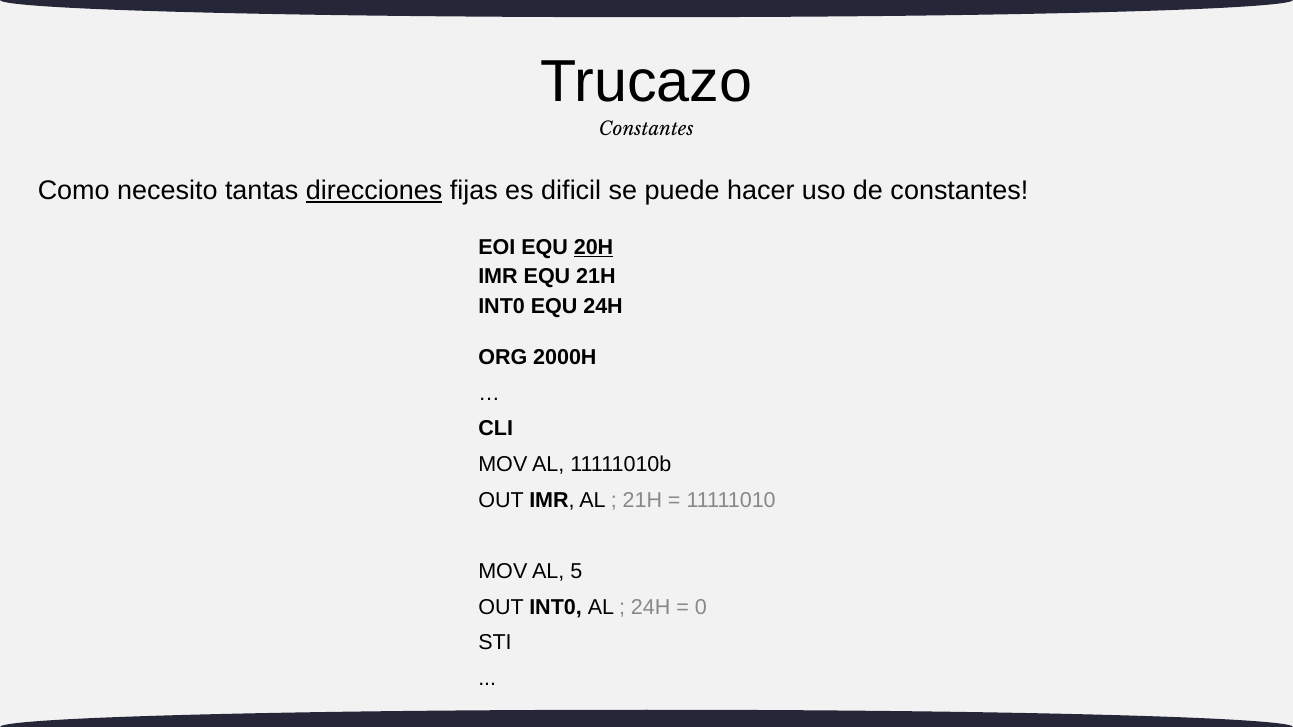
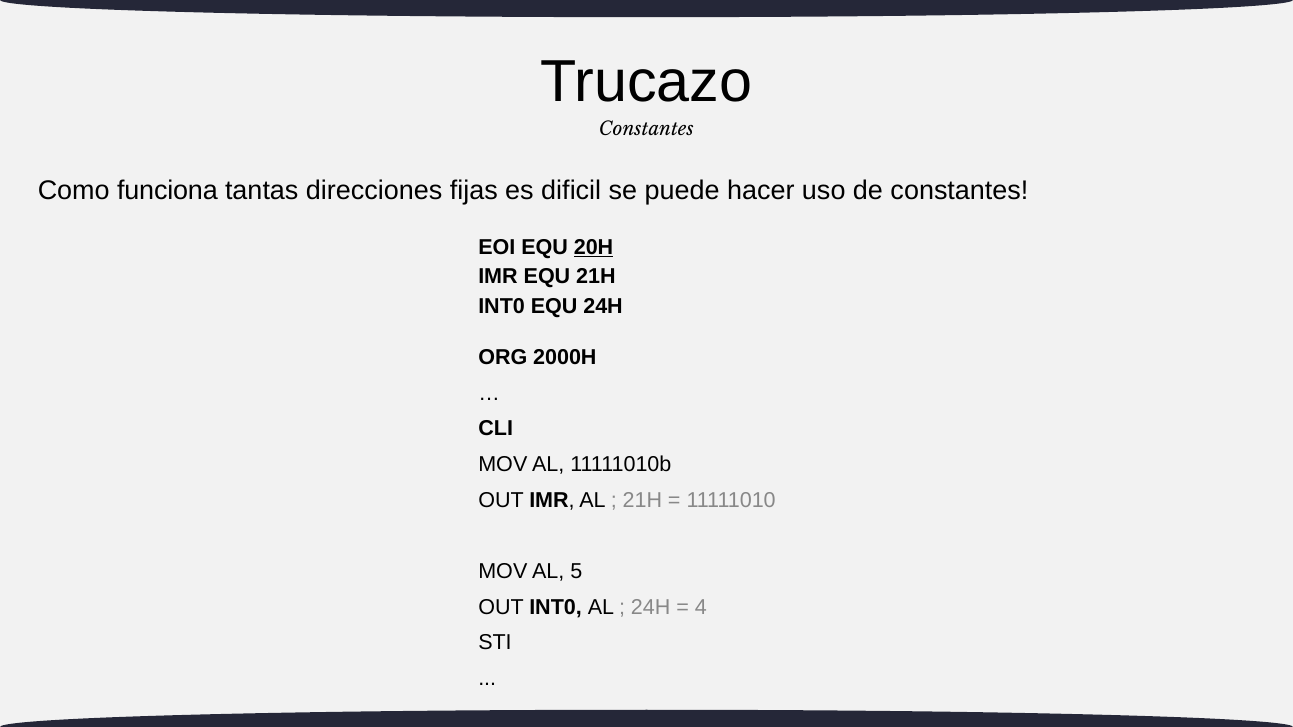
necesito: necesito -> funciona
direcciones underline: present -> none
0: 0 -> 4
